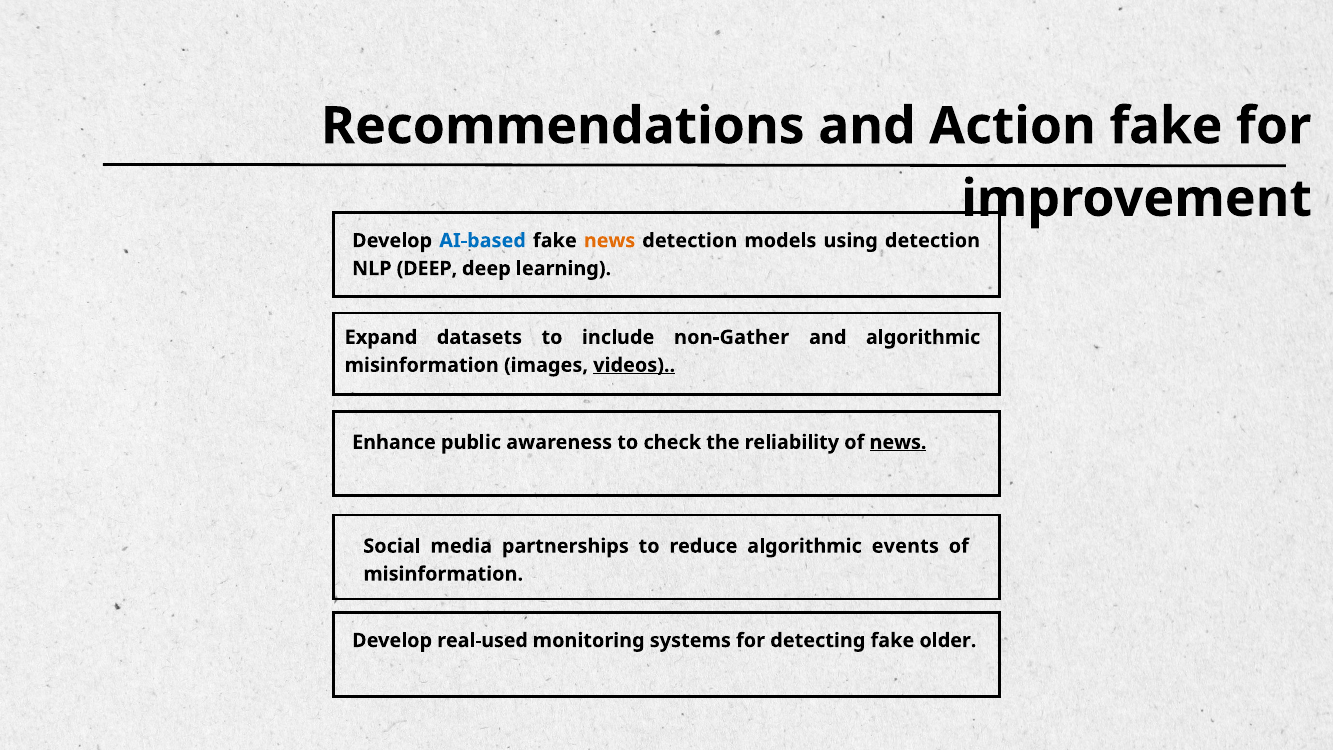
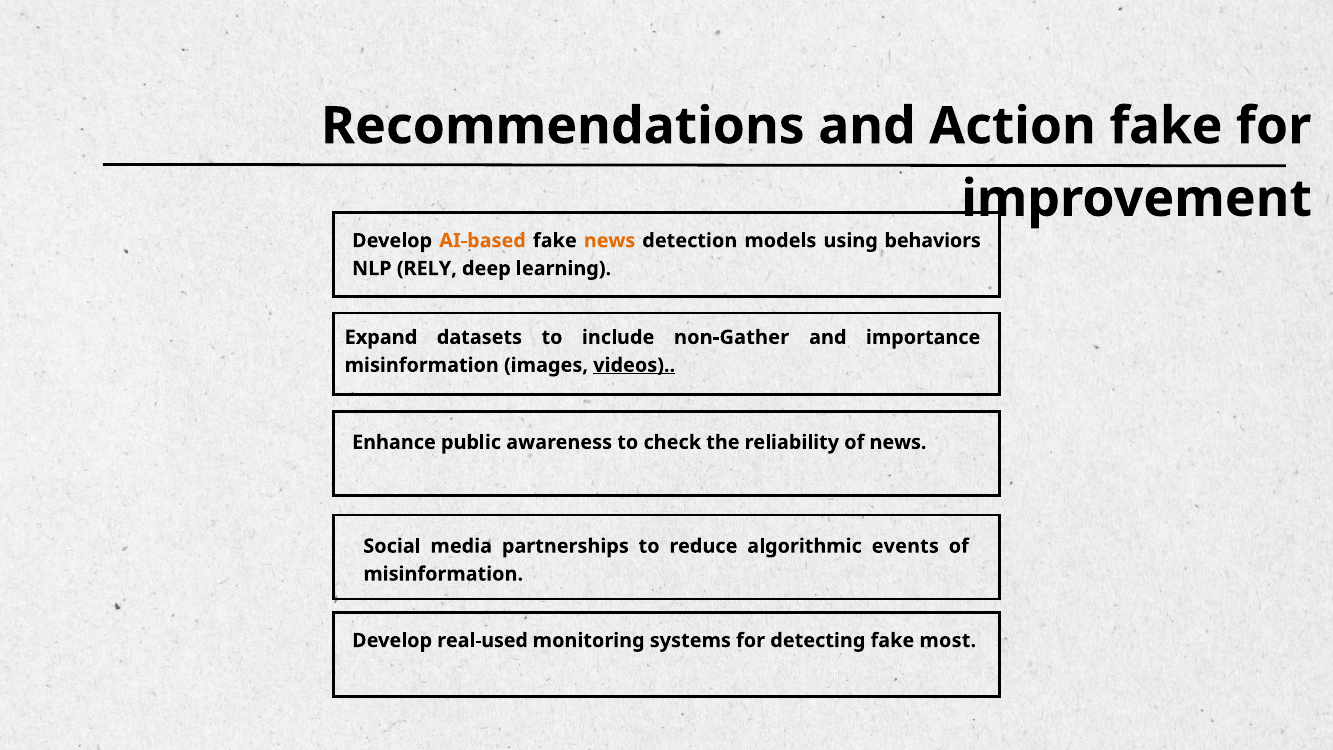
AI-based colour: blue -> orange
using detection: detection -> behaviors
NLP DEEP: DEEP -> RELY
and algorithmic: algorithmic -> importance
news at (898, 442) underline: present -> none
older: older -> most
